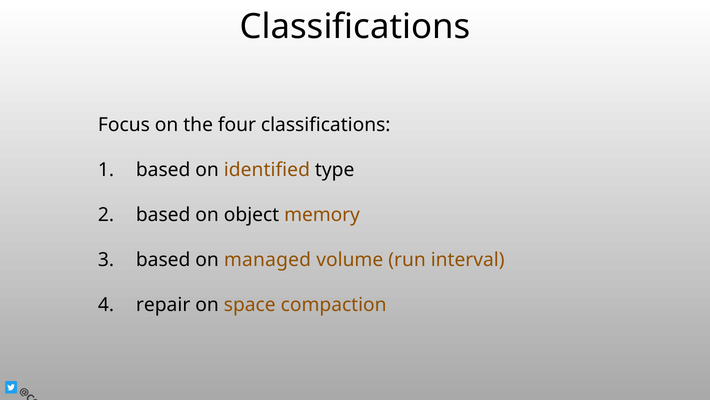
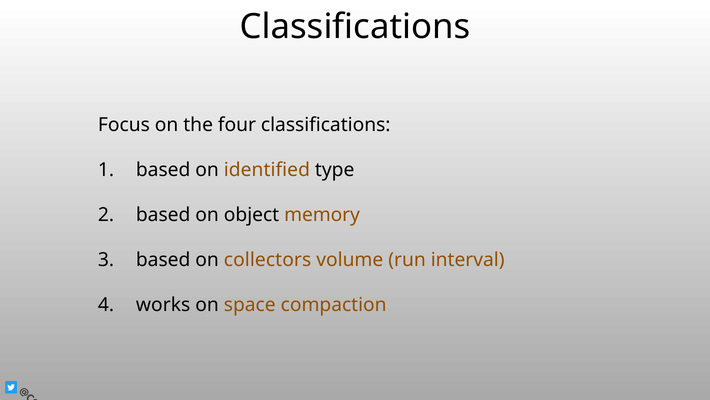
managed: managed -> collectors
repair: repair -> works
